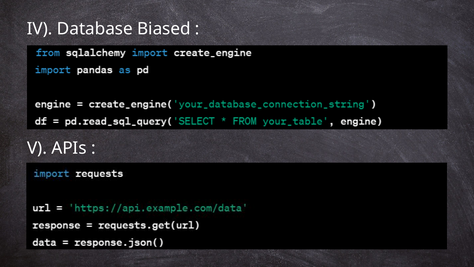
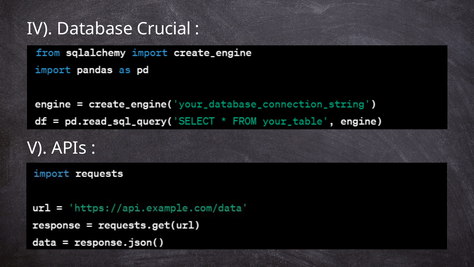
Biased: Biased -> Crucial
